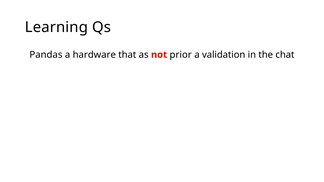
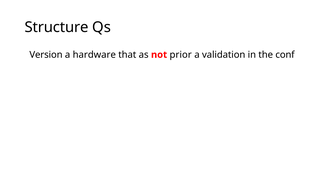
Learning: Learning -> Structure
Pandas: Pandas -> Version
chat: chat -> conf
